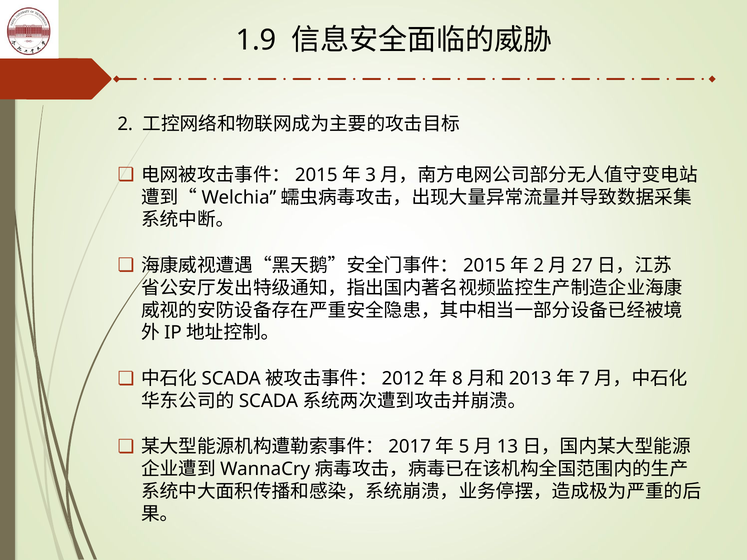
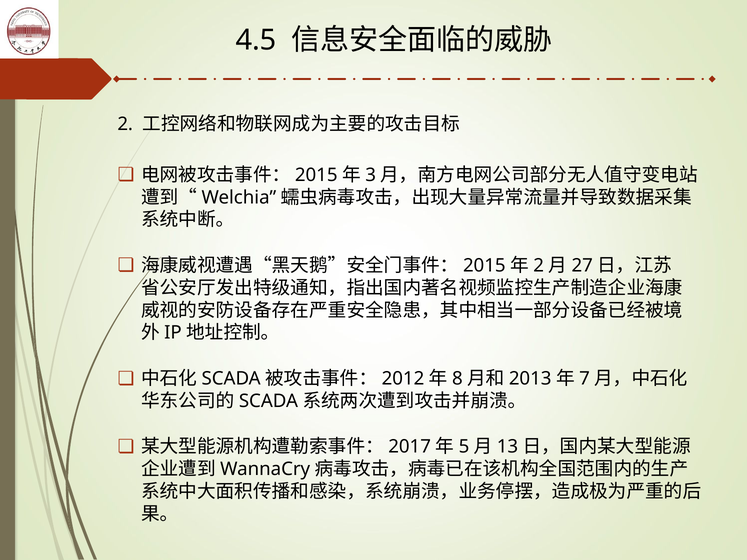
1.9: 1.9 -> 4.5
